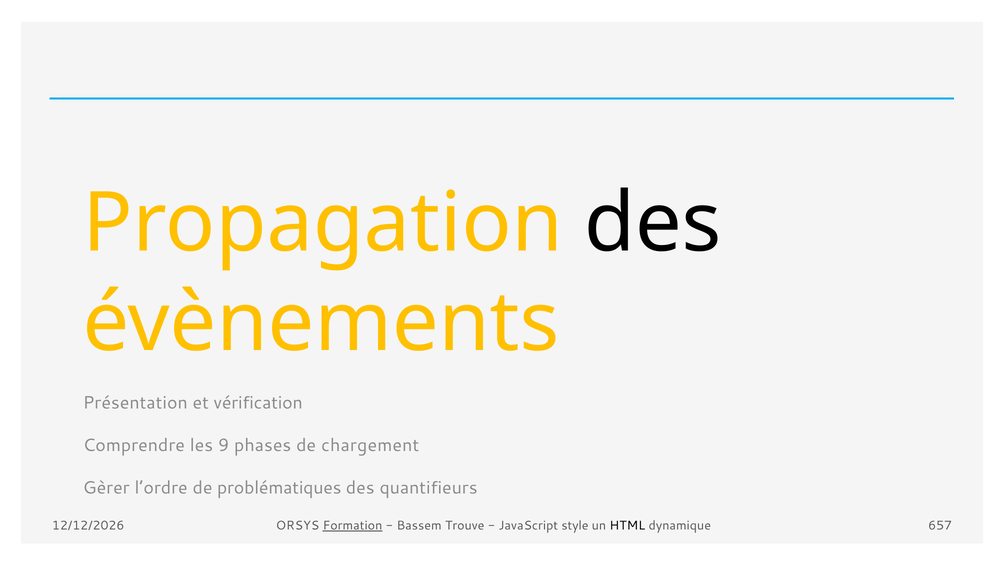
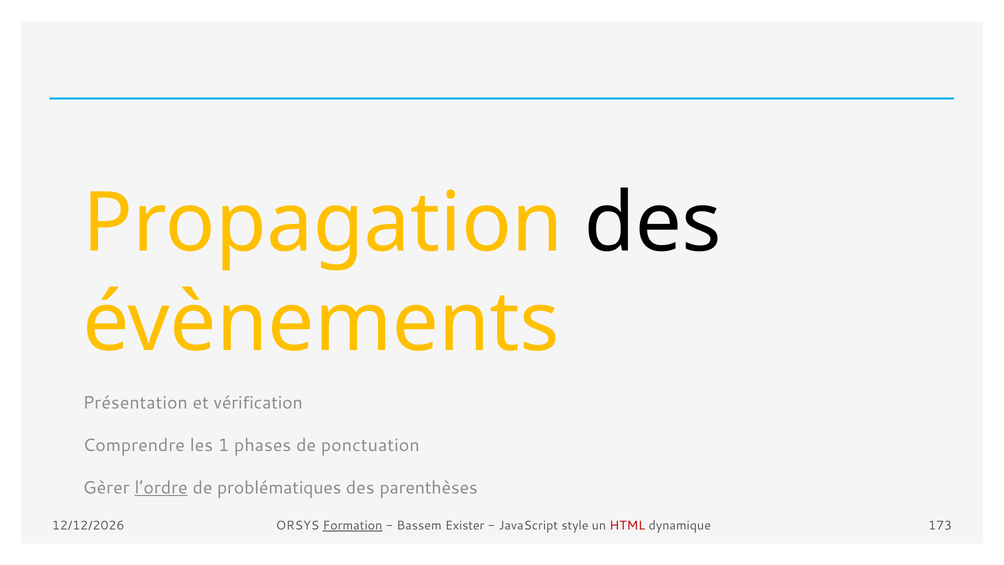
9: 9 -> 1
chargement: chargement -> ponctuation
l’ordre underline: none -> present
quantifieurs: quantifieurs -> parenthèses
Trouve: Trouve -> Exister
HTML colour: black -> red
657: 657 -> 173
